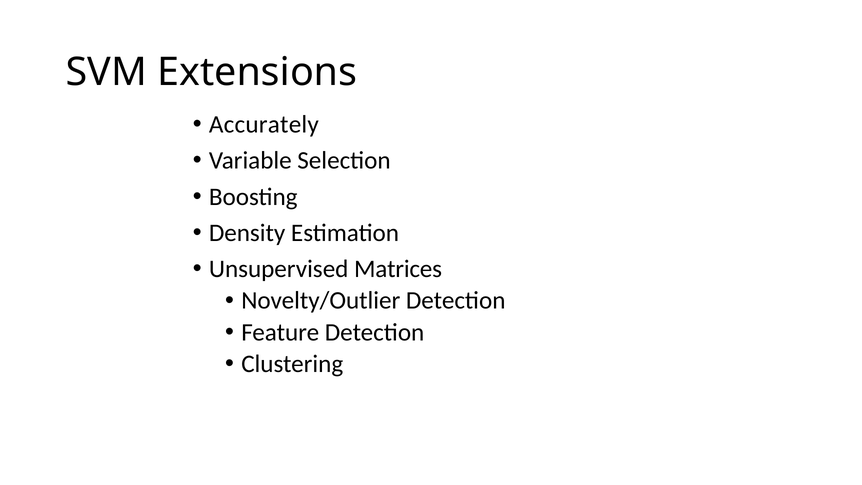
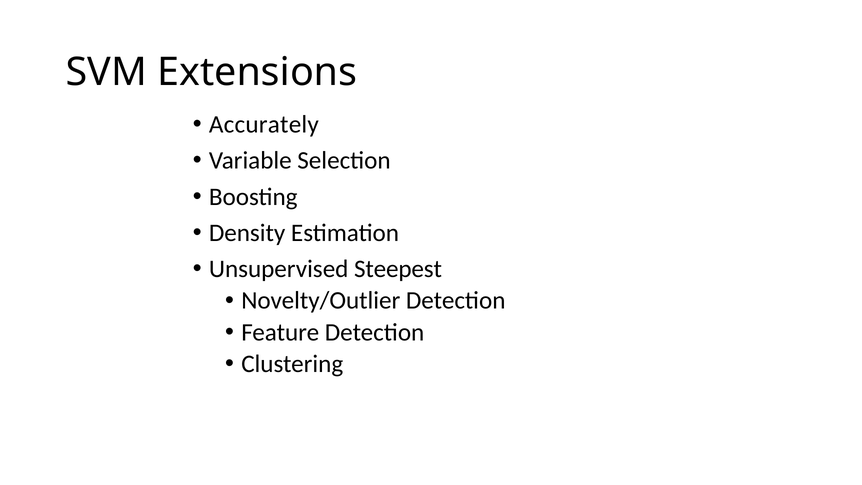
Matrices: Matrices -> Steepest
